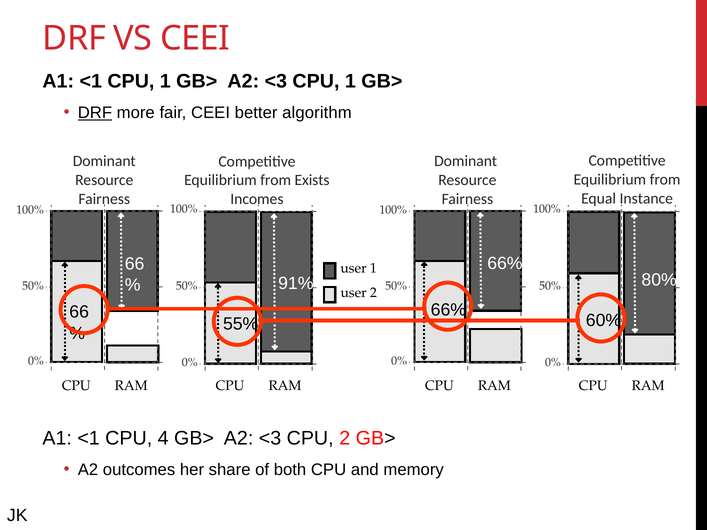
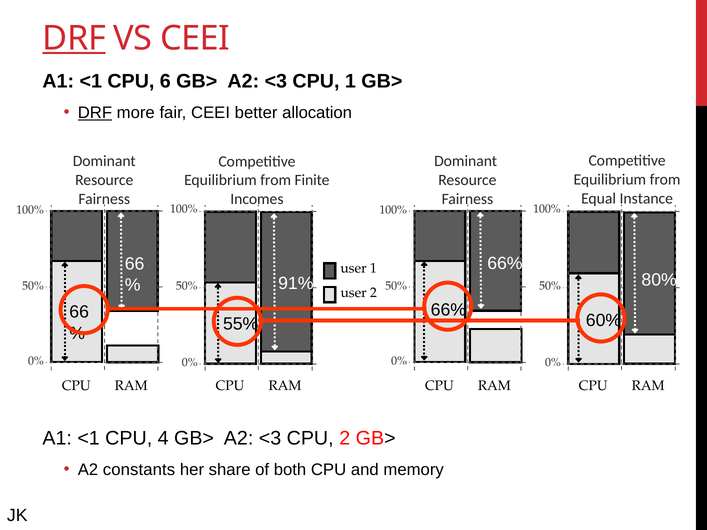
DRF at (74, 38) underline: none -> present
<1 CPU 1: 1 -> 6
algorithm: algorithm -> allocation
Exists: Exists -> Finite
outcomes: outcomes -> constants
